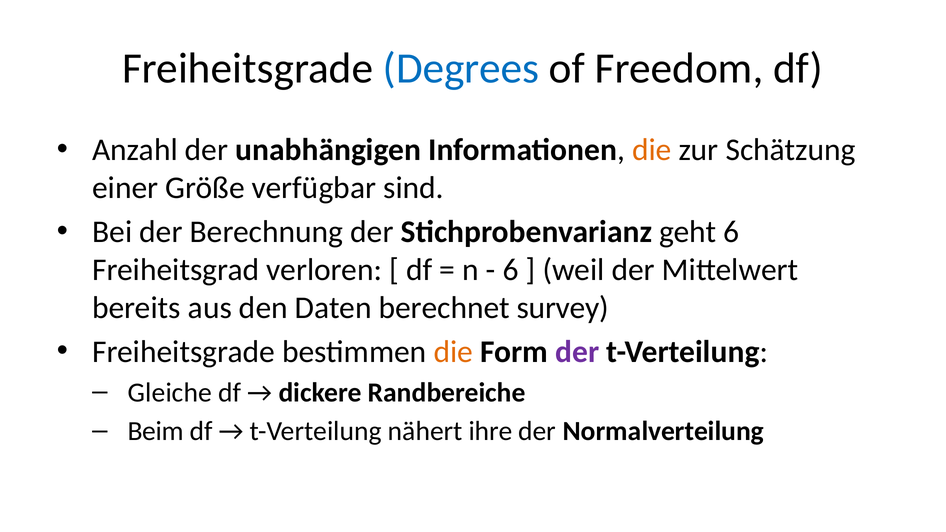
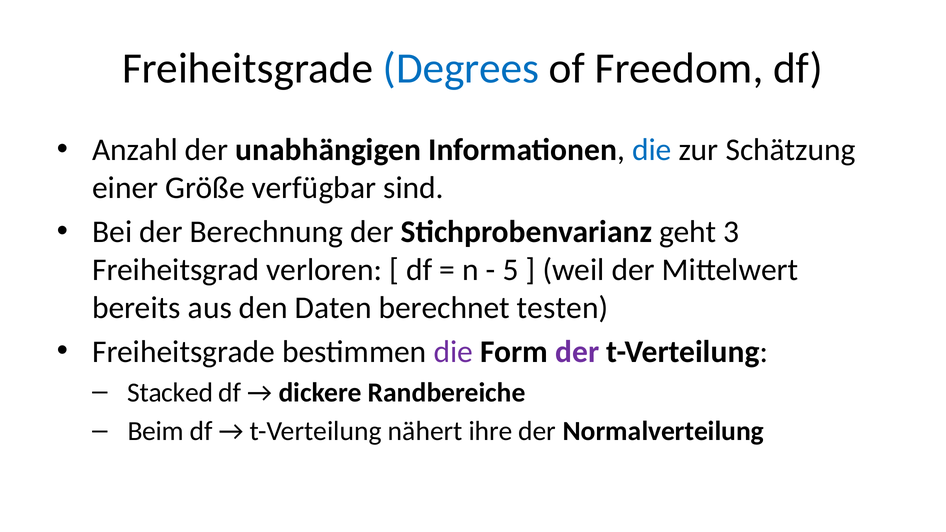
die at (652, 150) colour: orange -> blue
geht 6: 6 -> 3
6 at (511, 270): 6 -> 5
survey: survey -> testen
die at (453, 352) colour: orange -> purple
Gleiche: Gleiche -> Stacked
